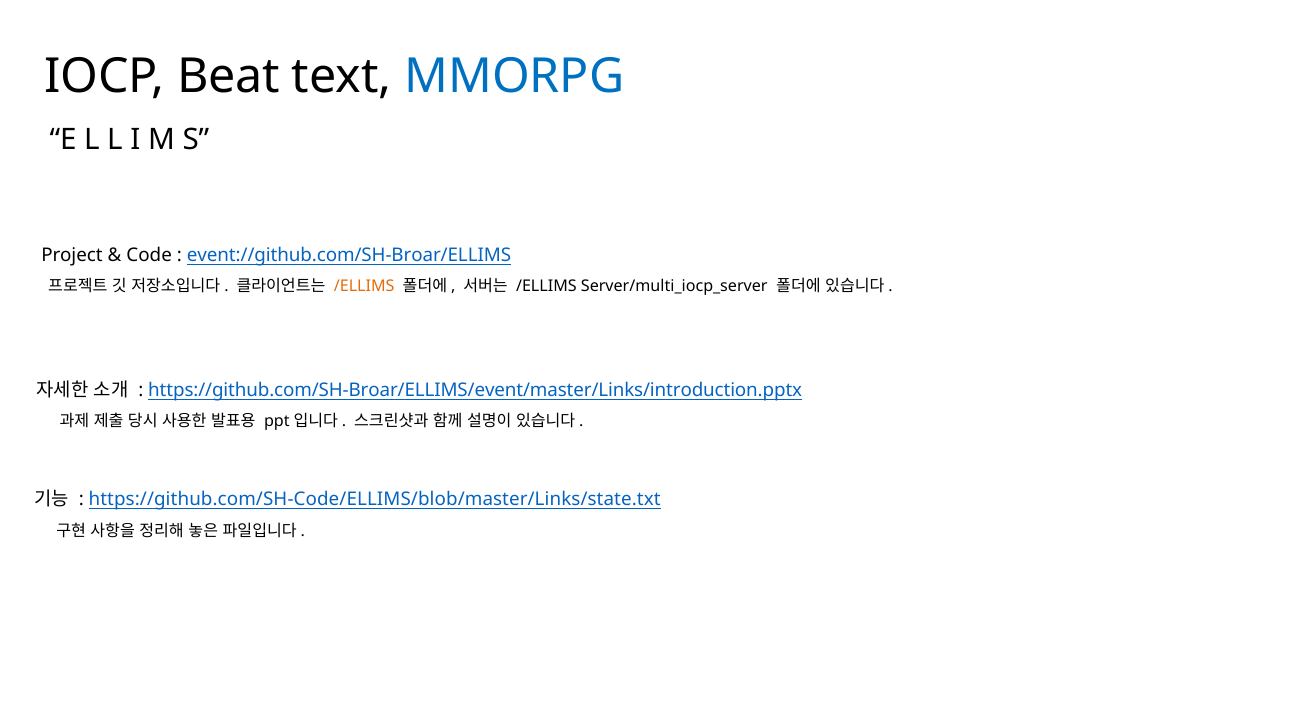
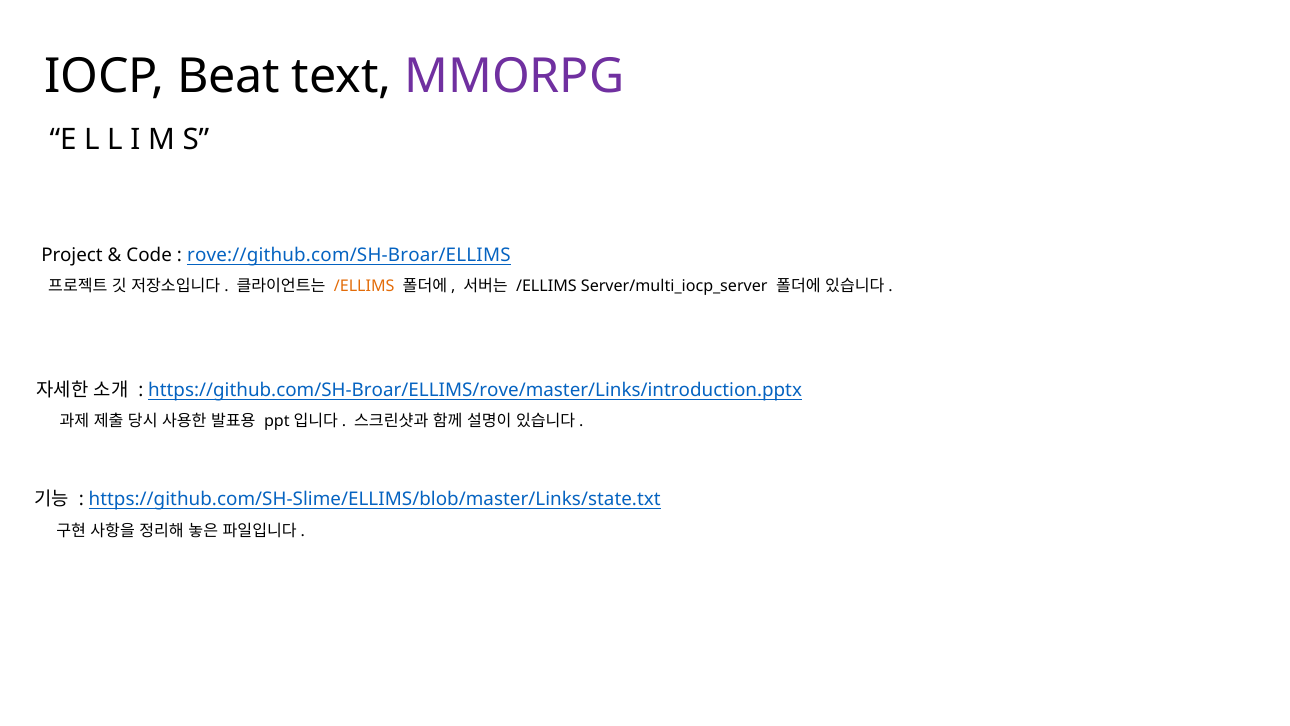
MMORPG colour: blue -> purple
event://github.com/SH-Broar/ELLIMS: event://github.com/SH-Broar/ELLIMS -> rove://github.com/SH-Broar/ELLIMS
https://github.com/SH-Broar/ELLIMS/event/master/Links/introduction.pptx: https://github.com/SH-Broar/ELLIMS/event/master/Links/introduction.pptx -> https://github.com/SH-Broar/ELLIMS/rove/master/Links/introduction.pptx
https://github.com/SH-Code/ELLIMS/blob/master/Links/state.txt: https://github.com/SH-Code/ELLIMS/blob/master/Links/state.txt -> https://github.com/SH-Slime/ELLIMS/blob/master/Links/state.txt
